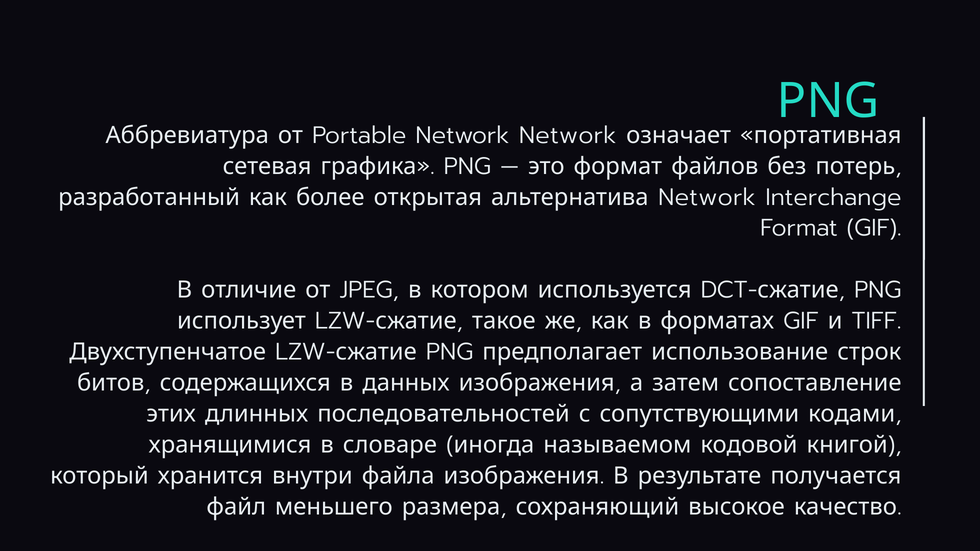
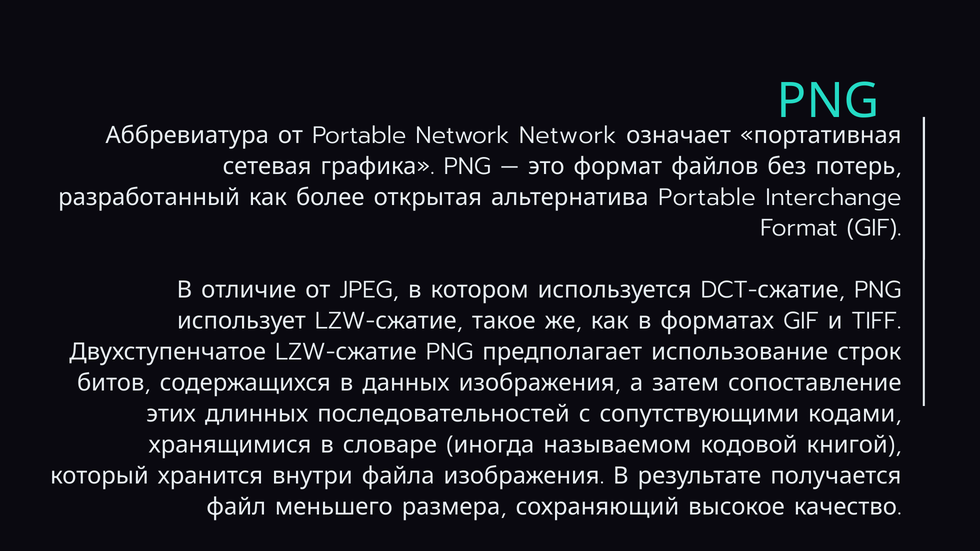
Network at (707, 197): Network -> Portable
